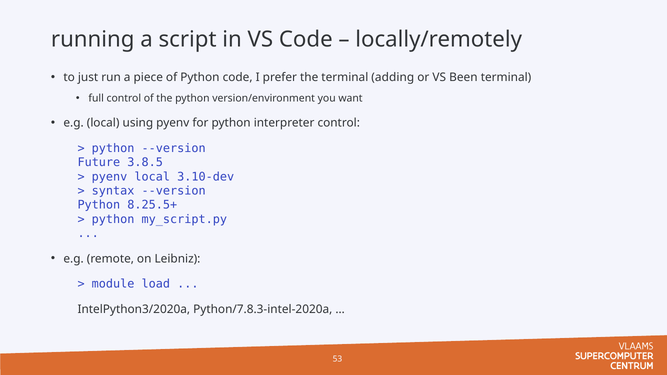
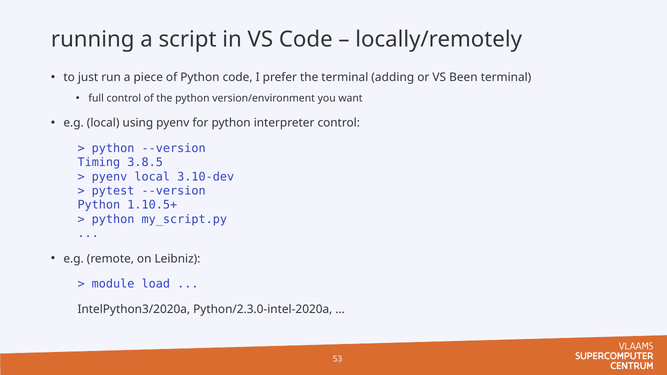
Future: Future -> Timing
syntax: syntax -> pytest
8.25.5+: 8.25.5+ -> 1.10.5+
Python/7.8.3-intel-2020a: Python/7.8.3-intel-2020a -> Python/2.3.0-intel-2020a
